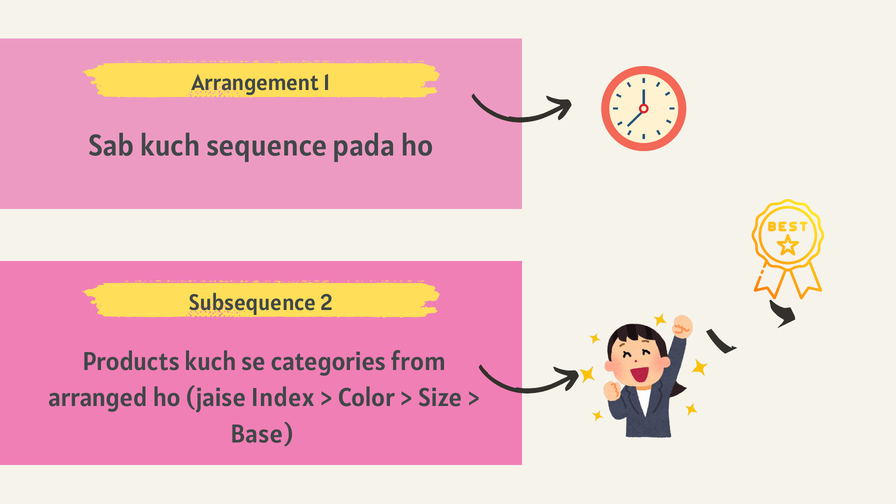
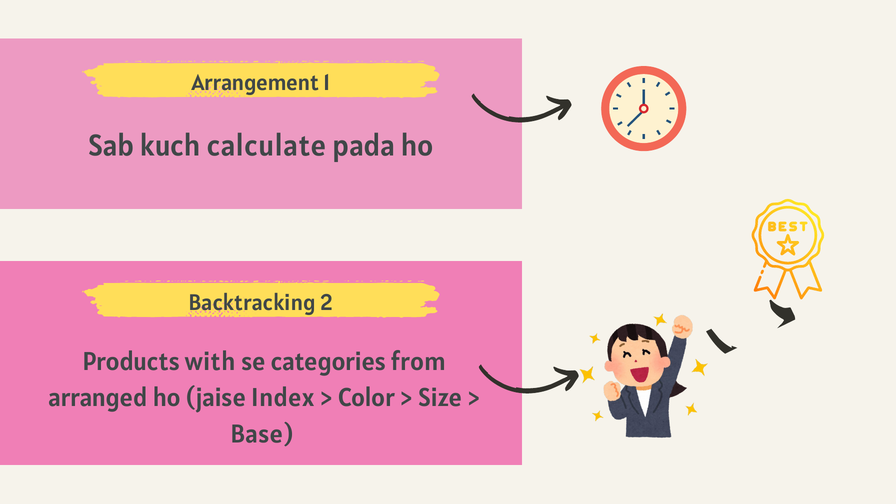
sequence: sequence -> calculate
Subsequence: Subsequence -> Backtracking
Products kuch: kuch -> with
